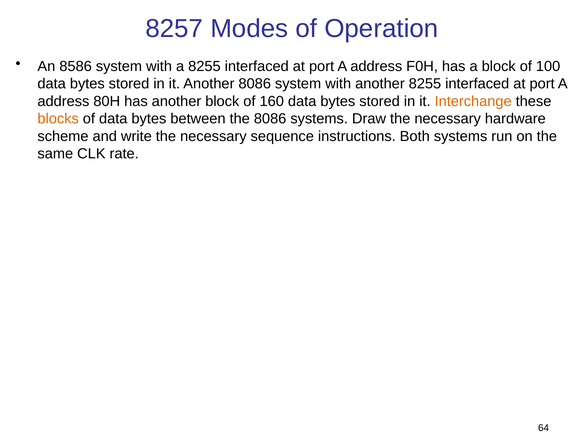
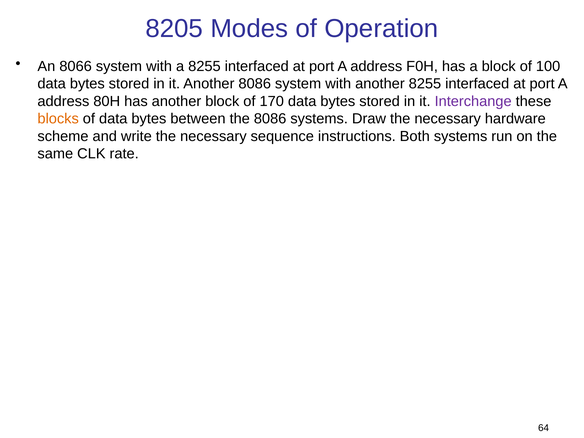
8257: 8257 -> 8205
8586: 8586 -> 8066
160: 160 -> 170
Interchange colour: orange -> purple
